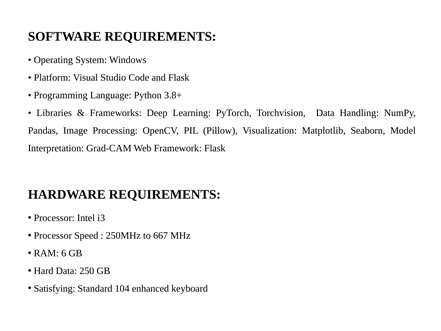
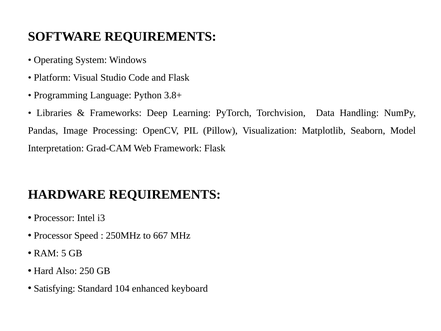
6: 6 -> 5
Hard Data: Data -> Also
